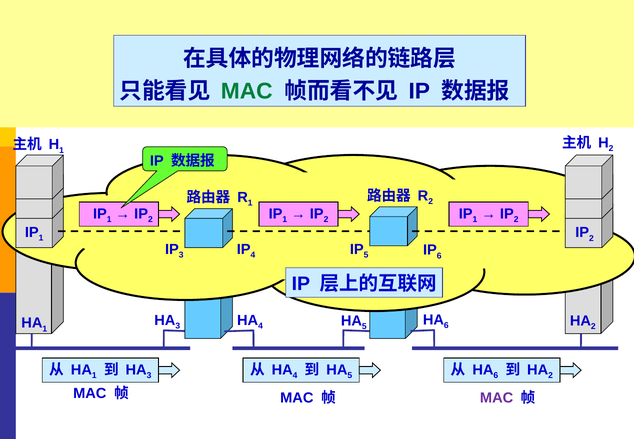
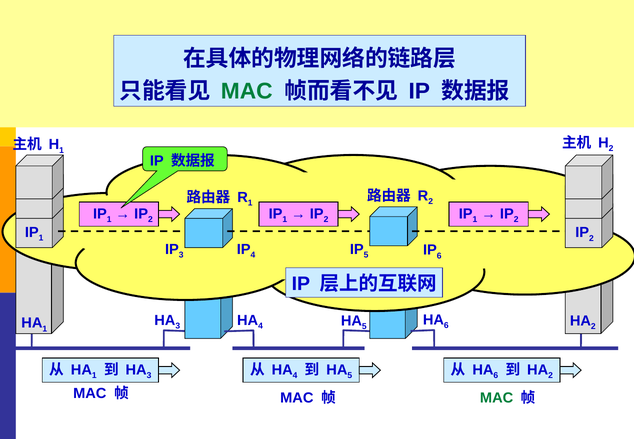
MAC at (497, 398) colour: purple -> green
